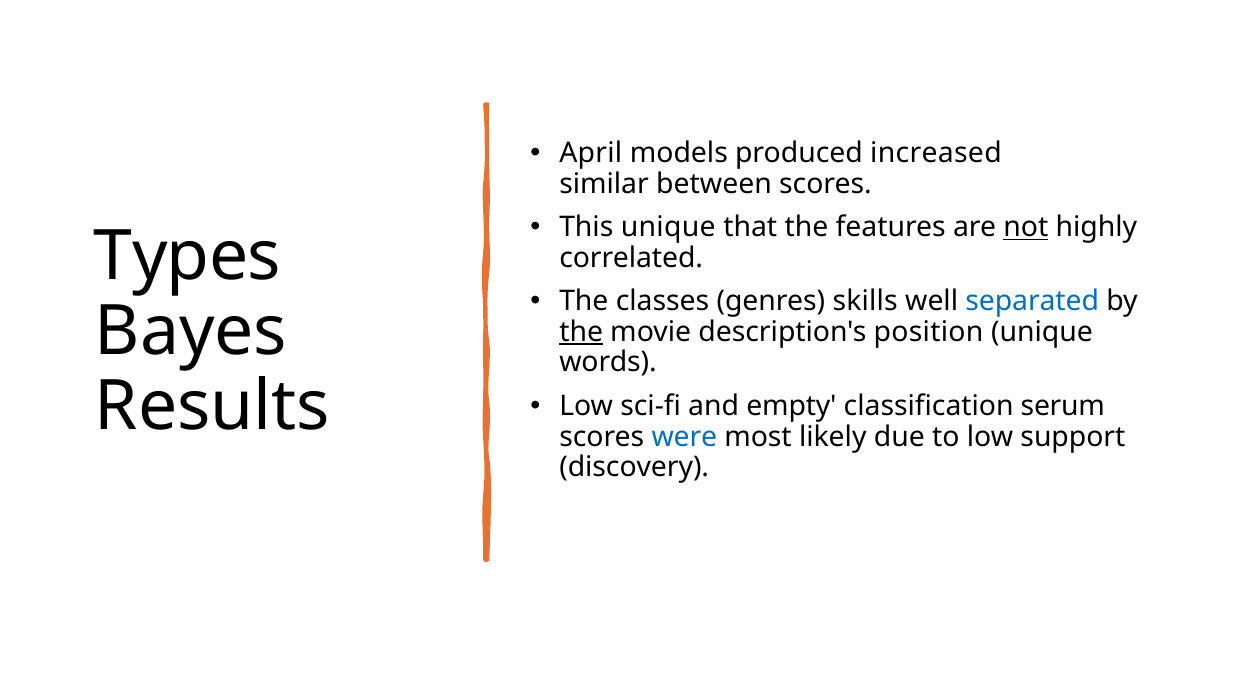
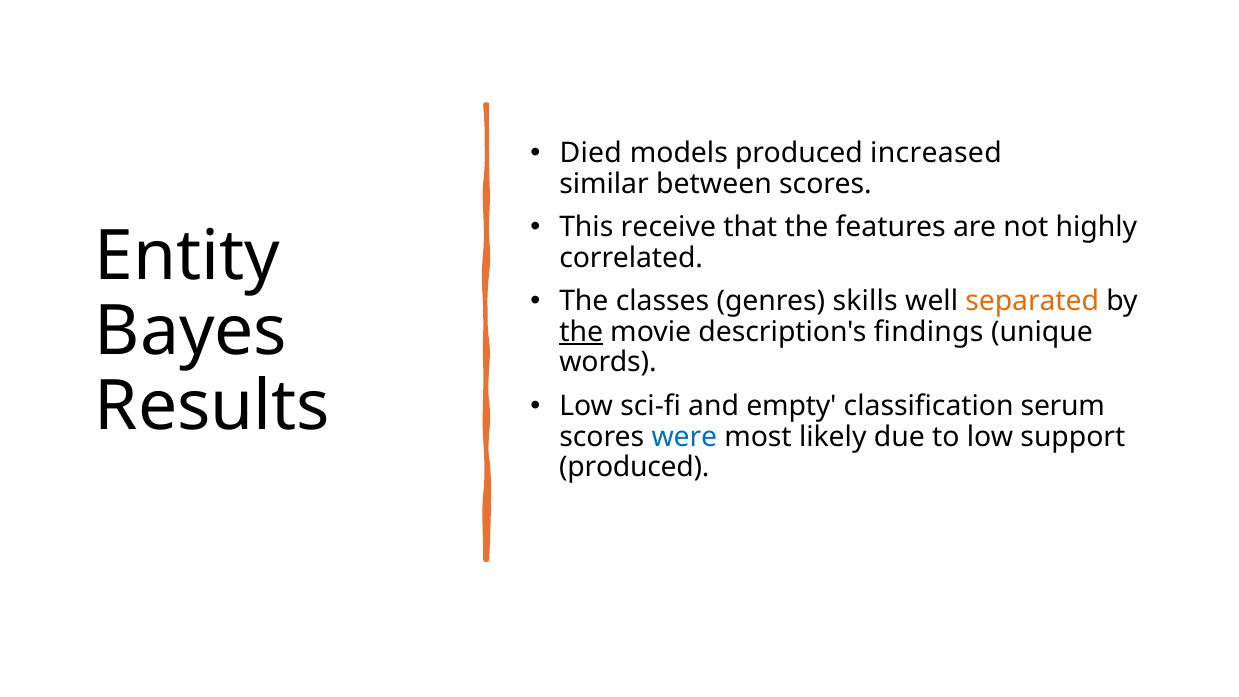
April: April -> Died
This unique: unique -> receive
not underline: present -> none
Types: Types -> Entity
separated colour: blue -> orange
position: position -> findings
discovery at (634, 467): discovery -> produced
